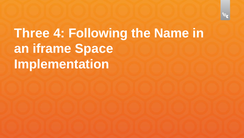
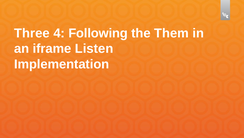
Name: Name -> Them
Space: Space -> Listen
